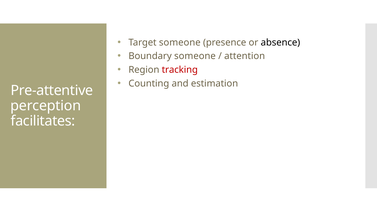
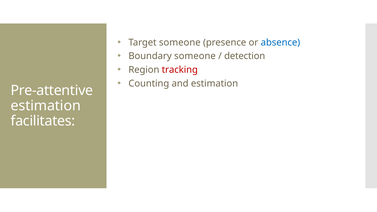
absence colour: black -> blue
attention: attention -> detection
perception at (46, 106): perception -> estimation
